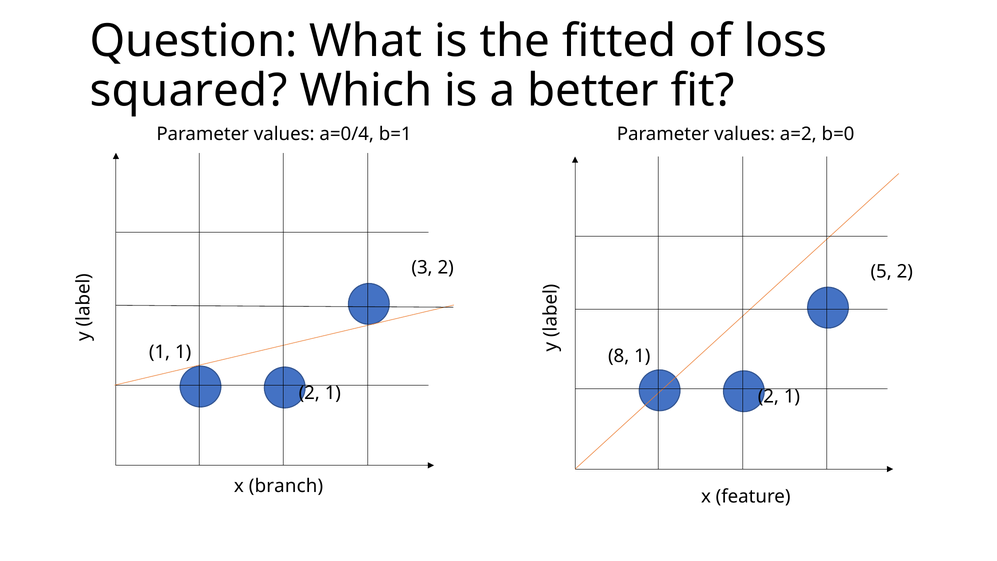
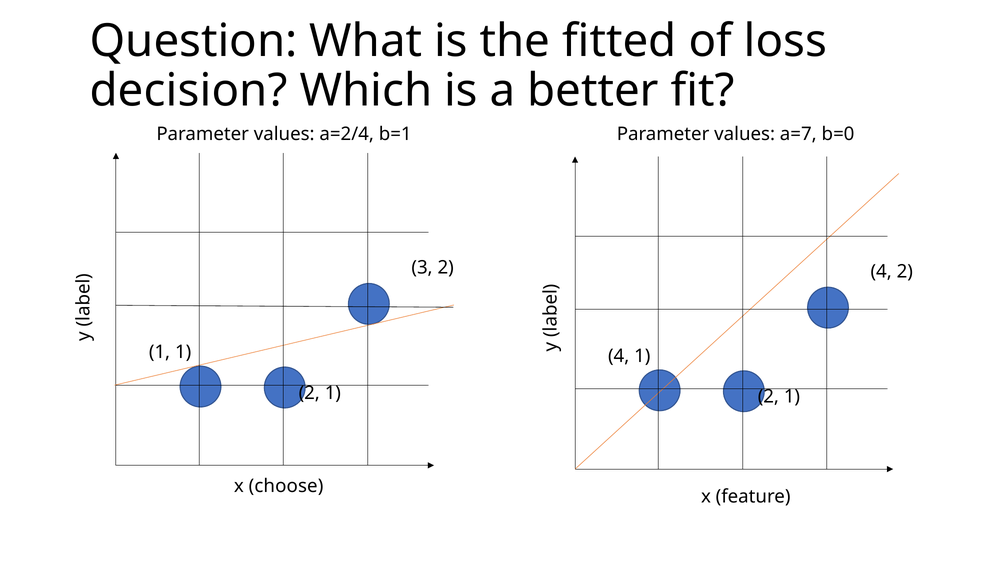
squared: squared -> decision
a=0/4: a=0/4 -> a=2/4
a=2: a=2 -> a=7
5 at (881, 271): 5 -> 4
8 at (619, 356): 8 -> 4
branch: branch -> choose
